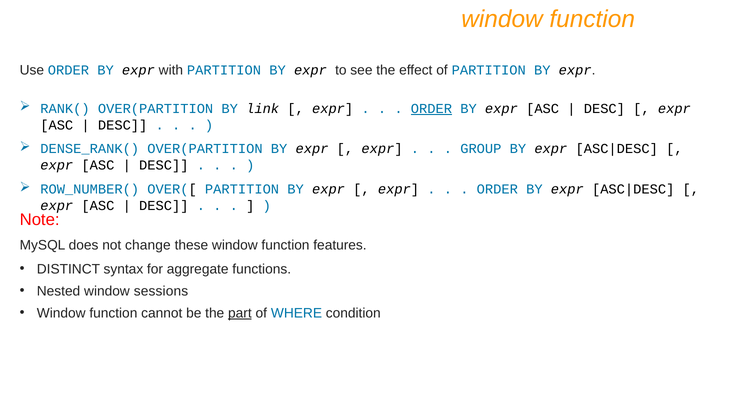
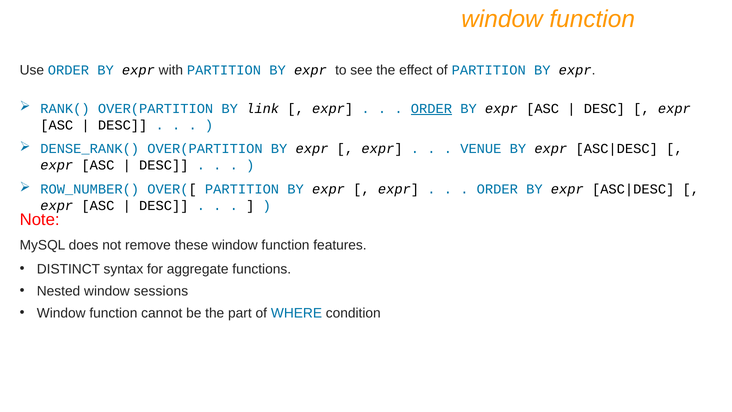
GROUP: GROUP -> VENUE
change: change -> remove
part underline: present -> none
